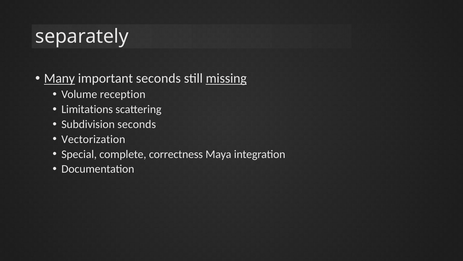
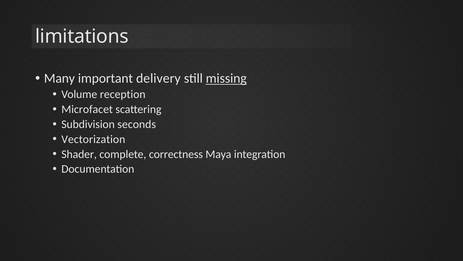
separately: separately -> limitations
Many underline: present -> none
important seconds: seconds -> delivery
Limitations: Limitations -> Microfacet
Special: Special -> Shader
